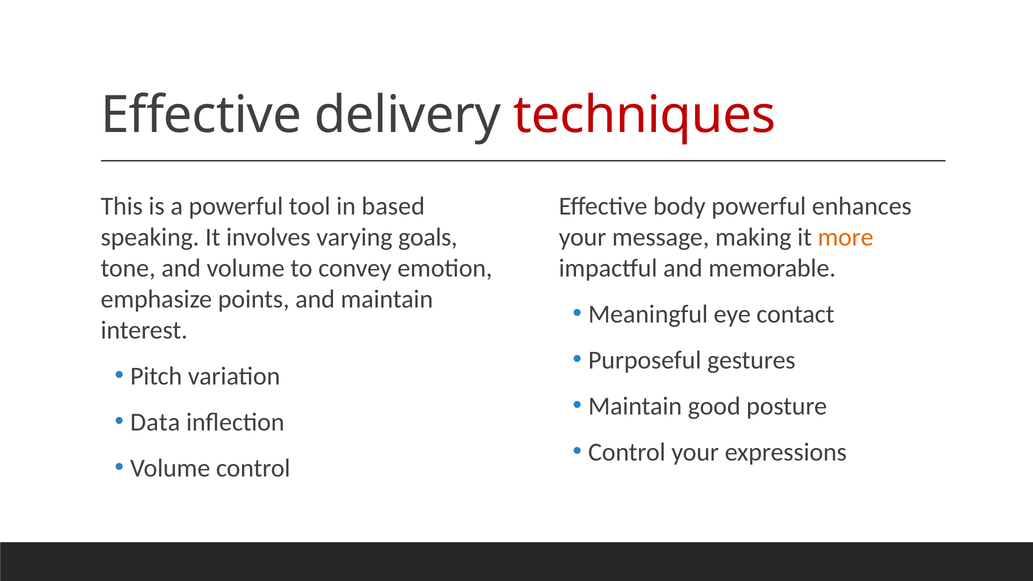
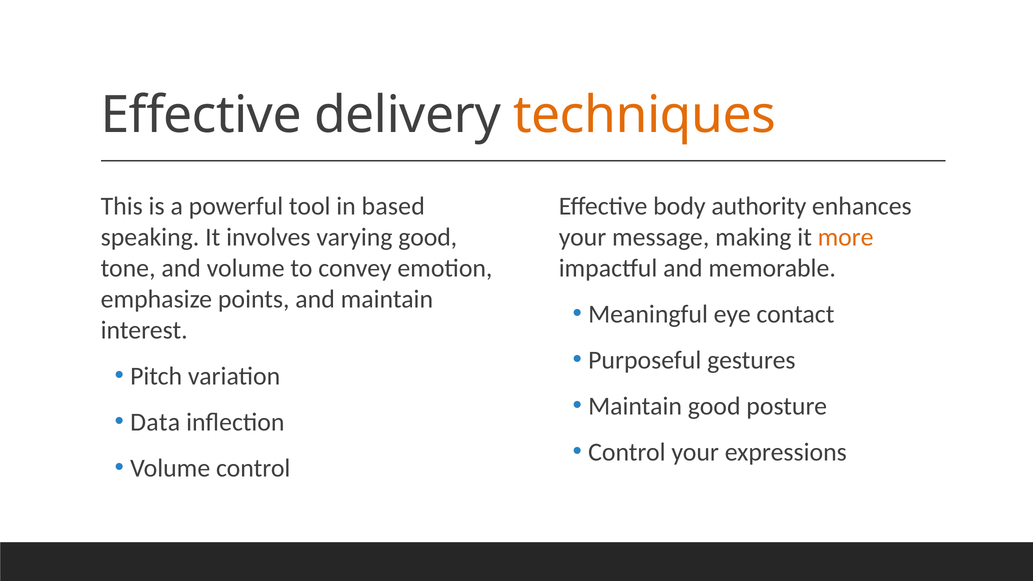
techniques colour: red -> orange
body powerful: powerful -> authority
varying goals: goals -> good
